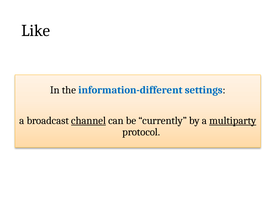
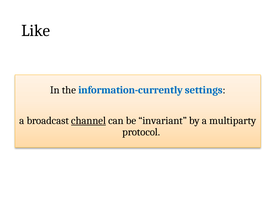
information-different: information-different -> information-currently
currently: currently -> invariant
multiparty underline: present -> none
